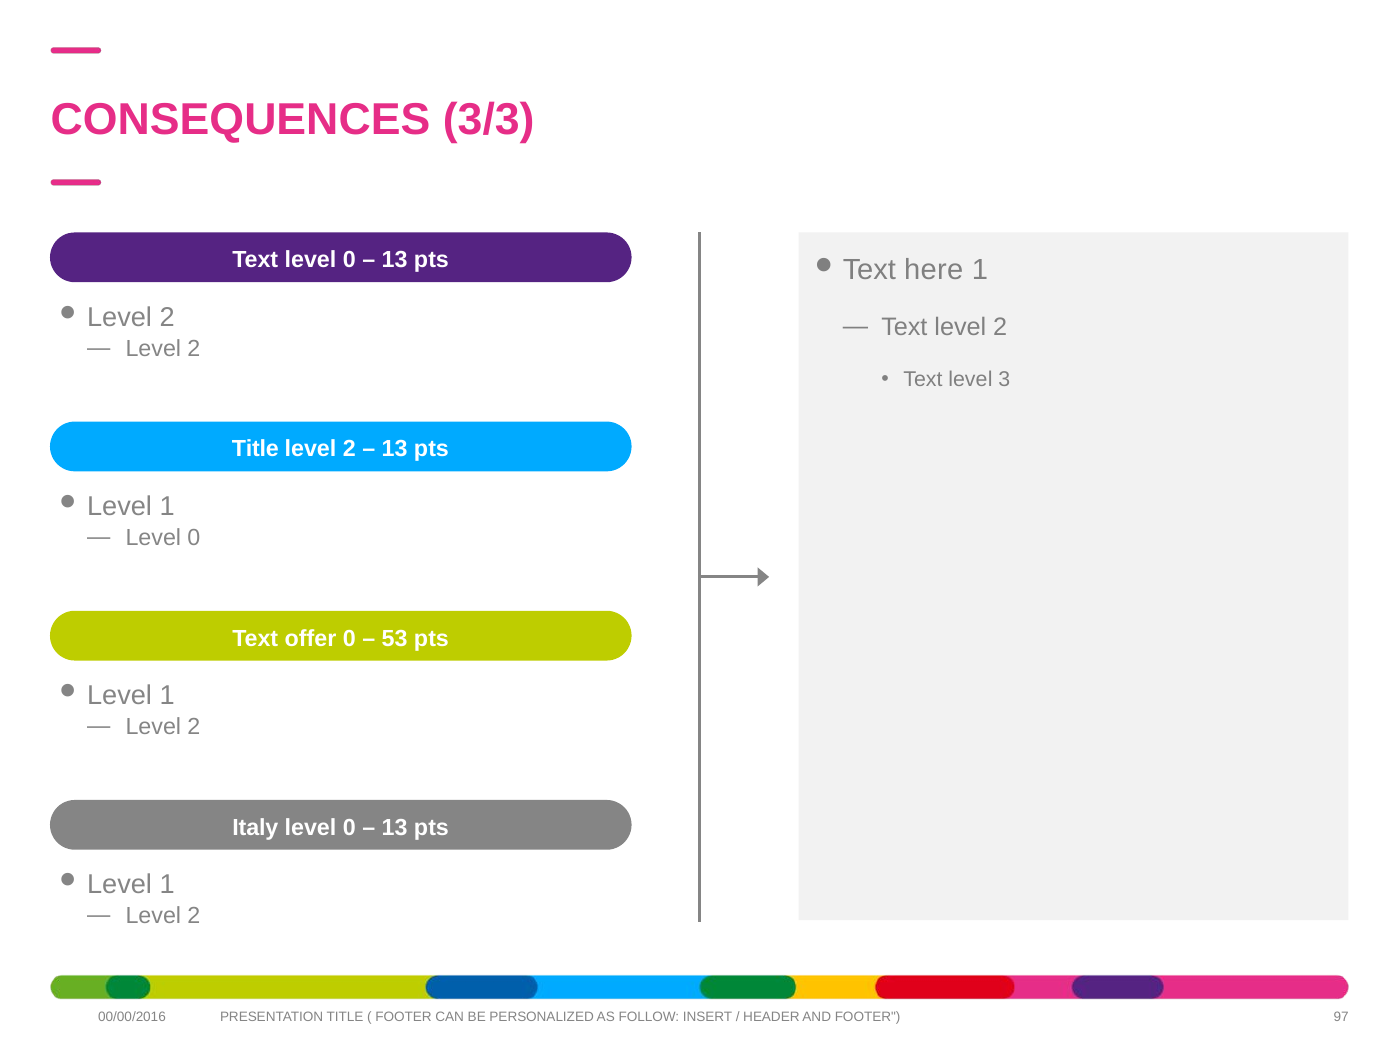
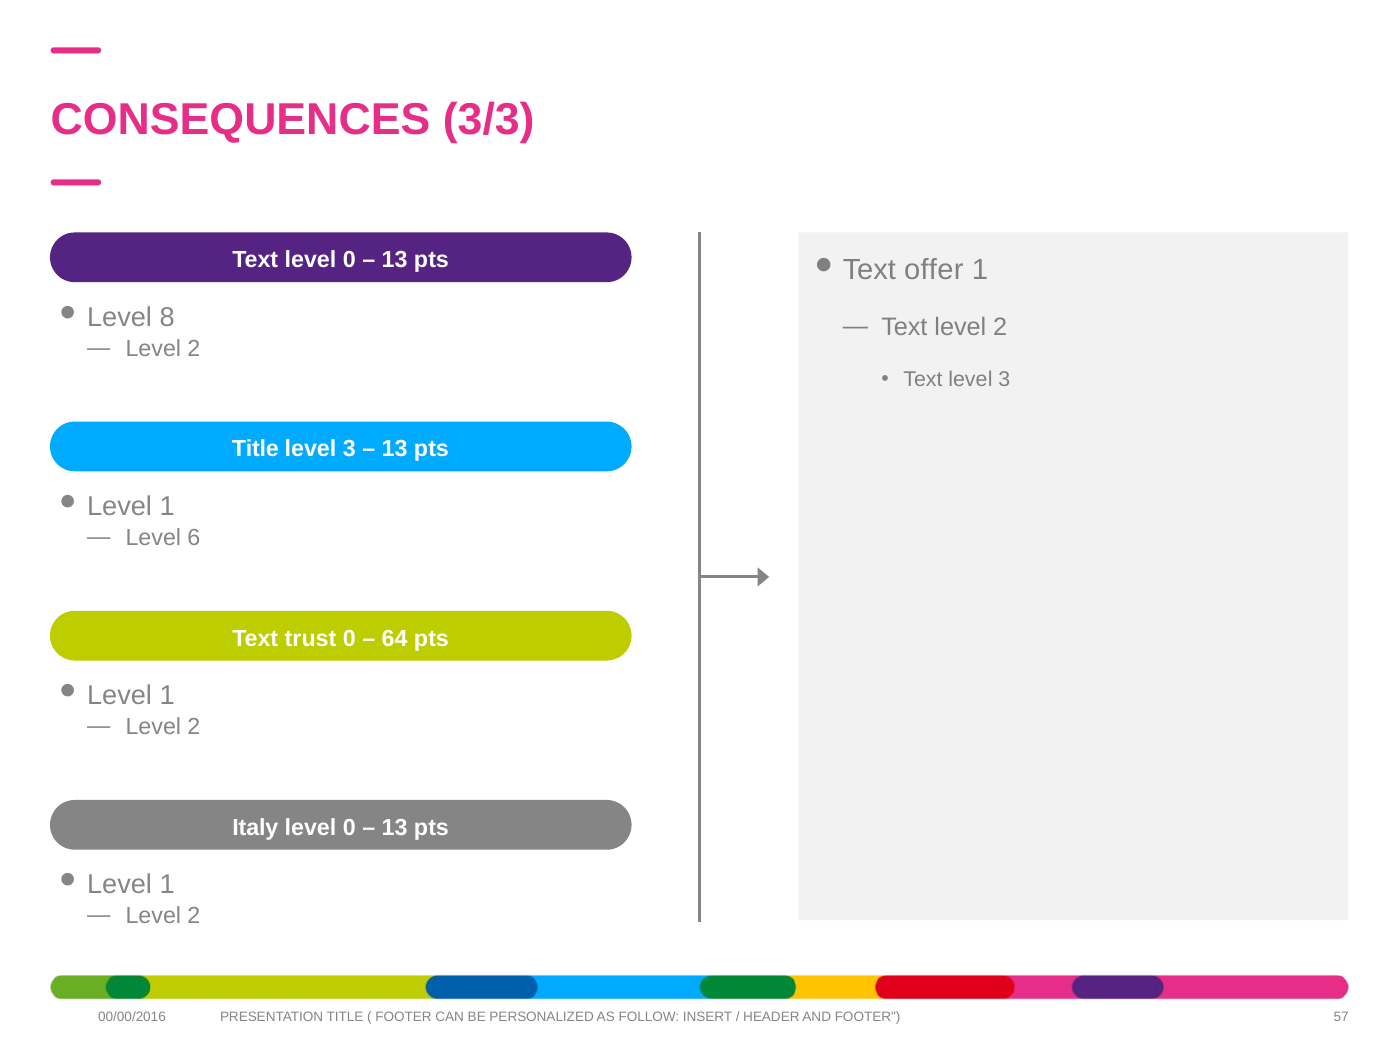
here: here -> offer
2 at (167, 317): 2 -> 8
2 at (349, 449): 2 -> 3
0 at (194, 538): 0 -> 6
offer: offer -> trust
53: 53 -> 64
97: 97 -> 57
